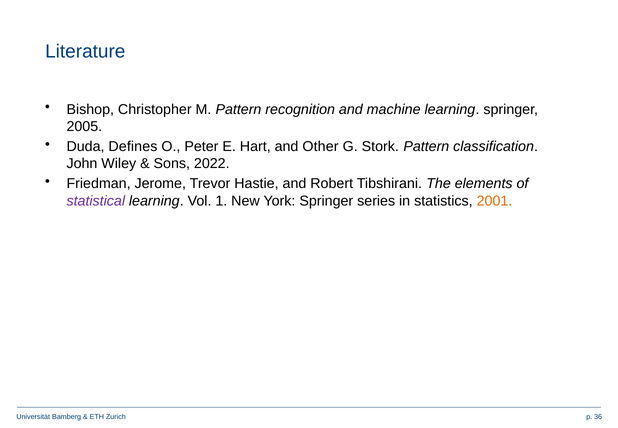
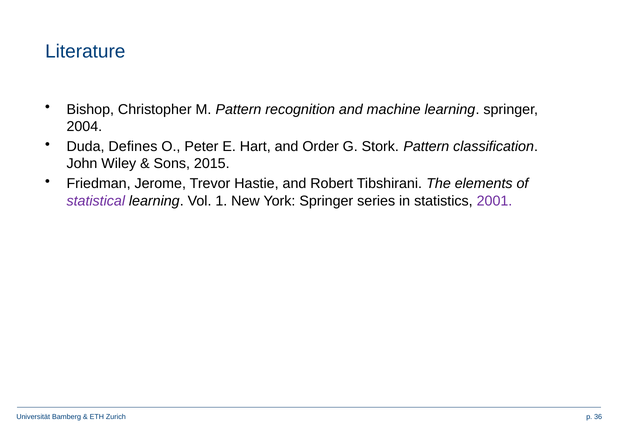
2005: 2005 -> 2004
Other: Other -> Order
2022: 2022 -> 2015
2001 colour: orange -> purple
